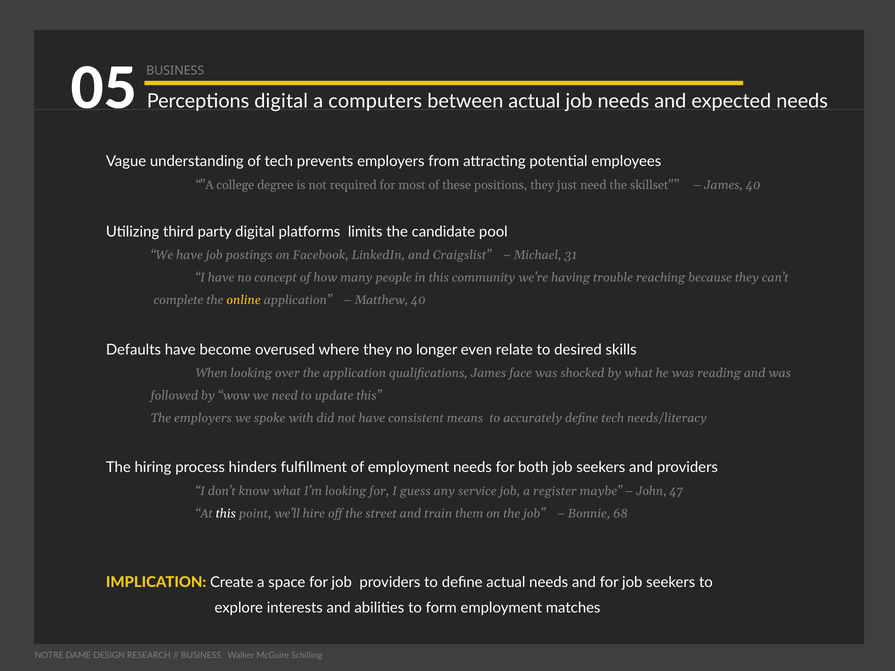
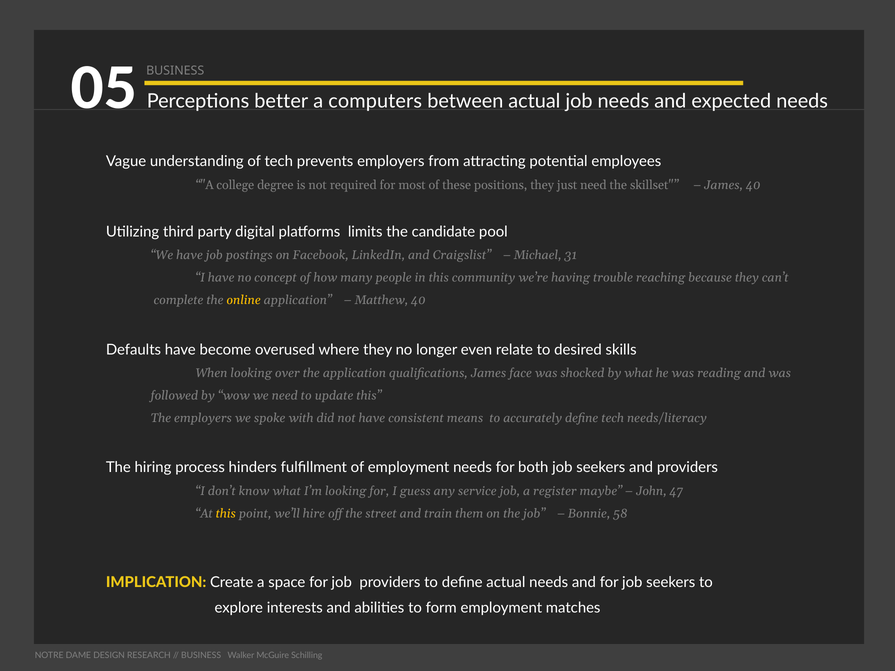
Perceptions digital: digital -> better
this at (226, 514) colour: white -> yellow
68: 68 -> 58
